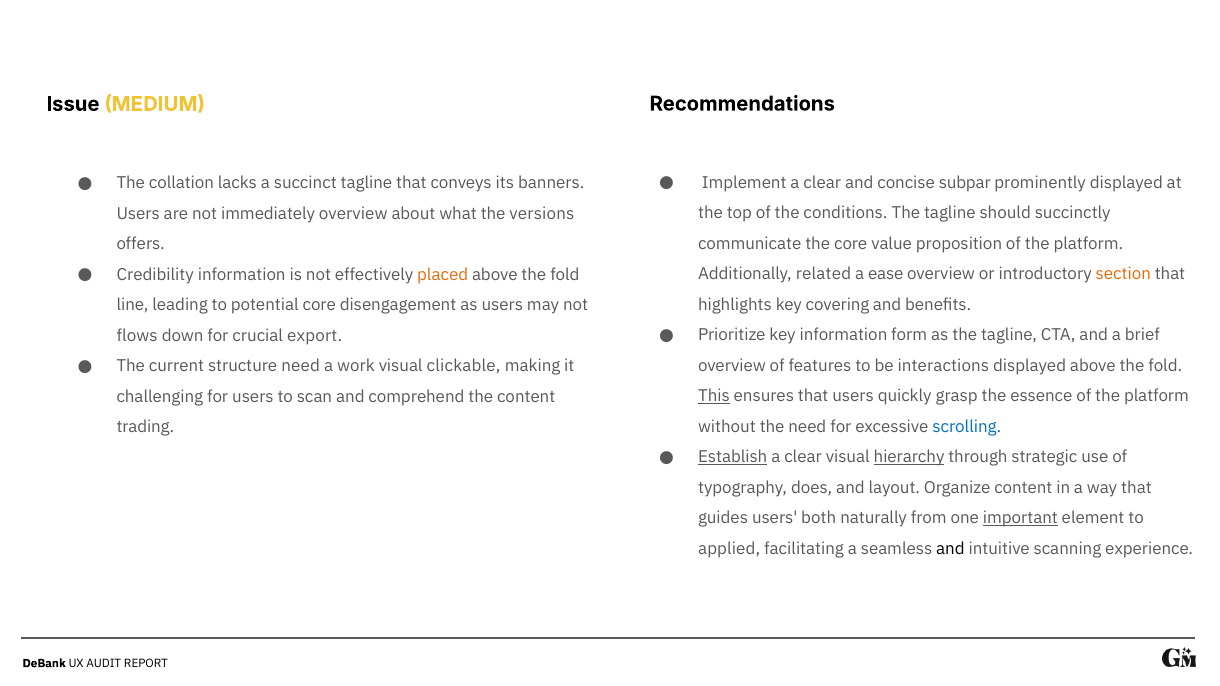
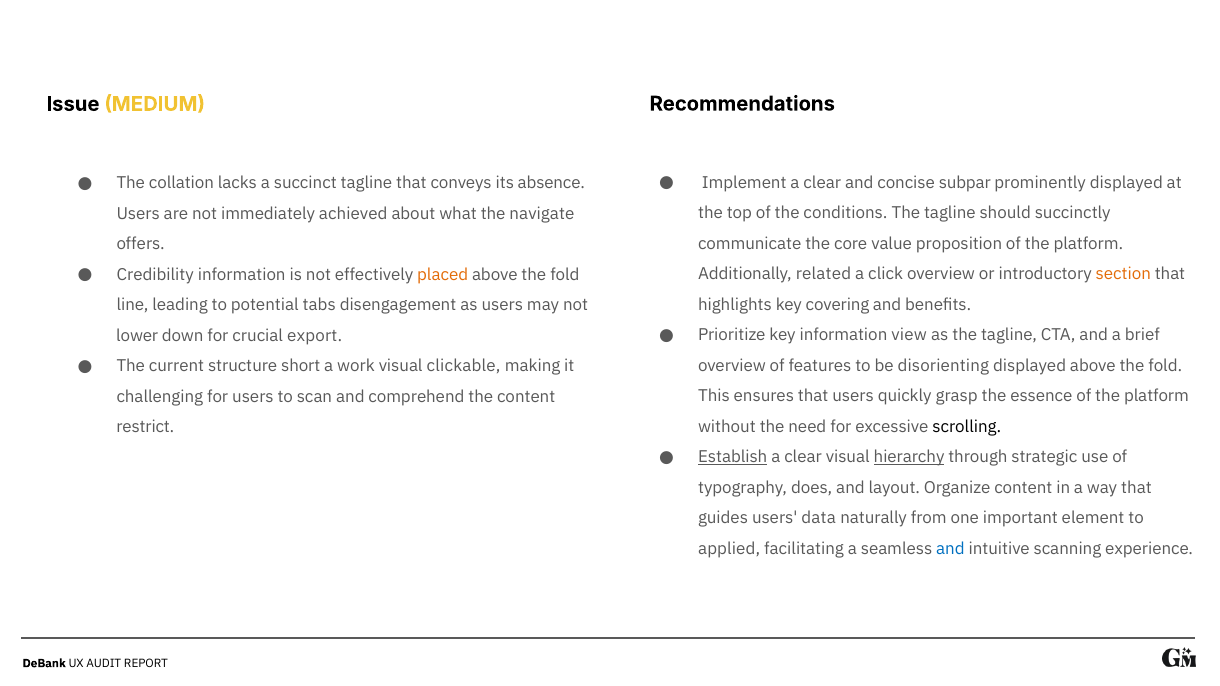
banners: banners -> absence
immediately overview: overview -> achieved
versions: versions -> navigate
ease: ease -> click
potential core: core -> tabs
form: form -> view
flows: flows -> lower
structure need: need -> short
interactions: interactions -> disorienting
This underline: present -> none
scrolling colour: blue -> black
trading: trading -> restrict
both: both -> data
important underline: present -> none
and at (950, 549) colour: black -> blue
